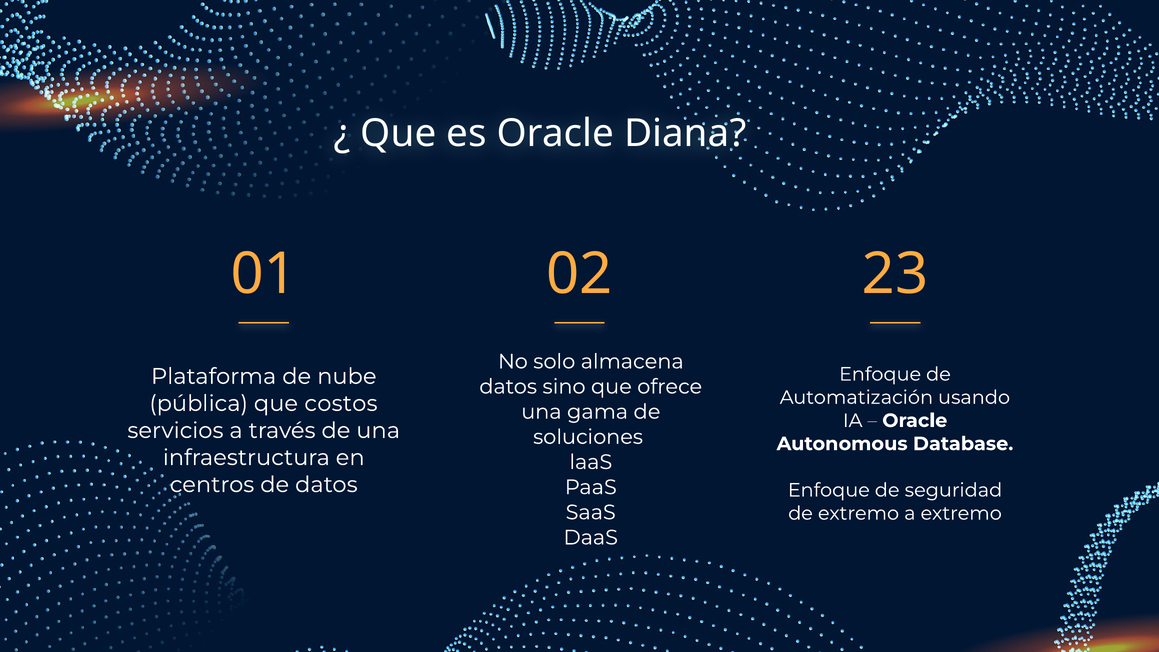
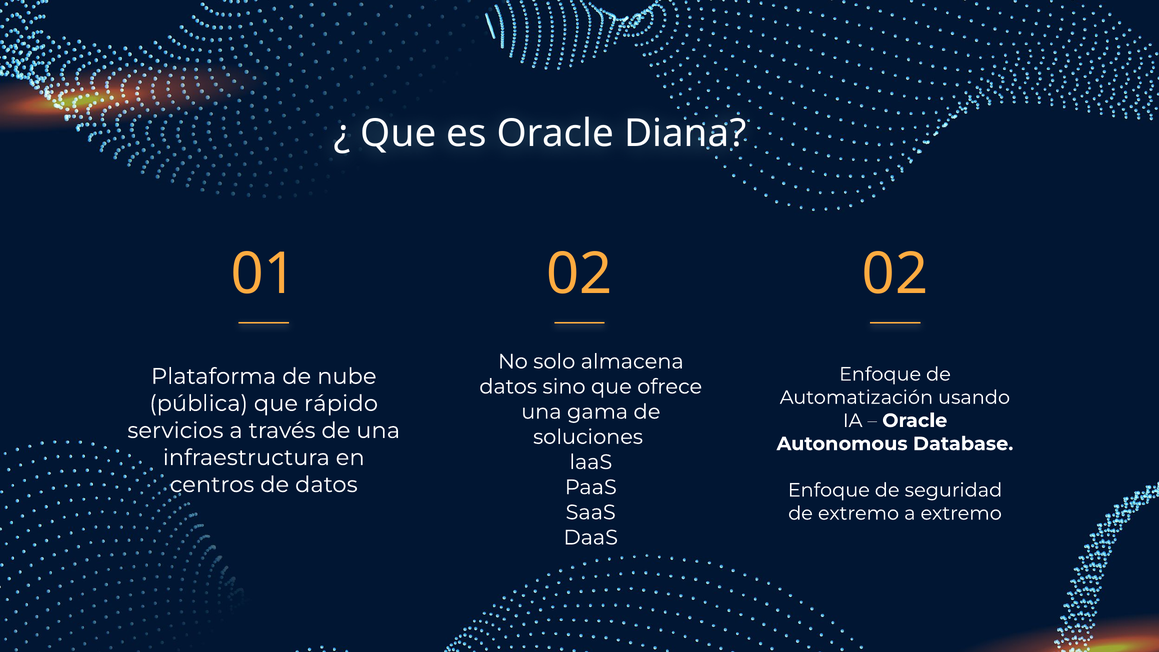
02 23: 23 -> 02
costos: costos -> rápido
